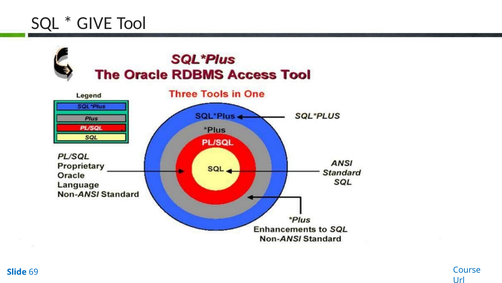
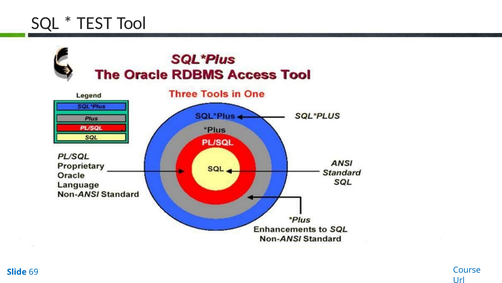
GIVE: GIVE -> TEST
